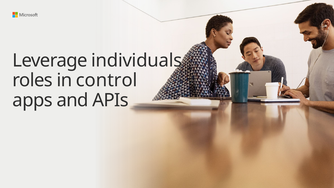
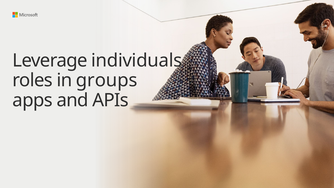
control: control -> groups
